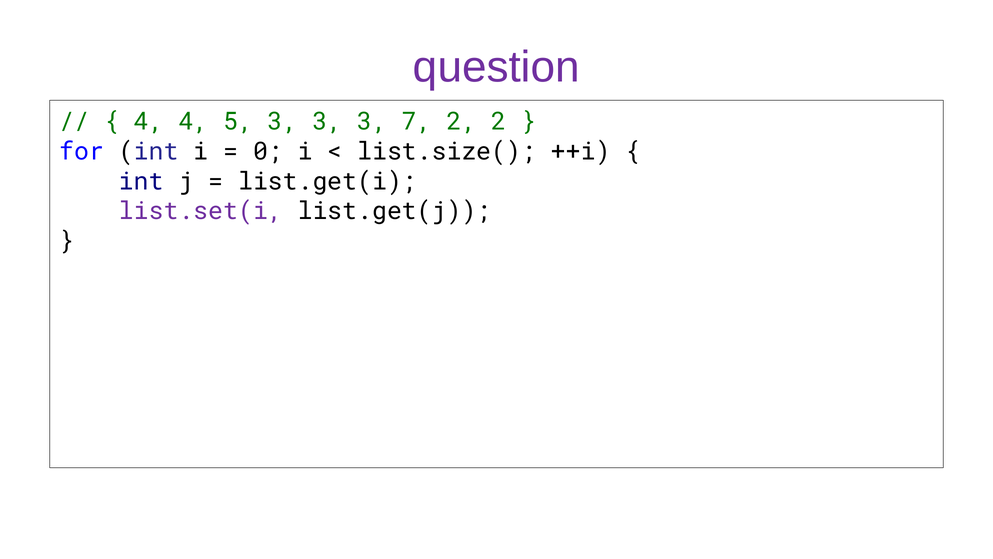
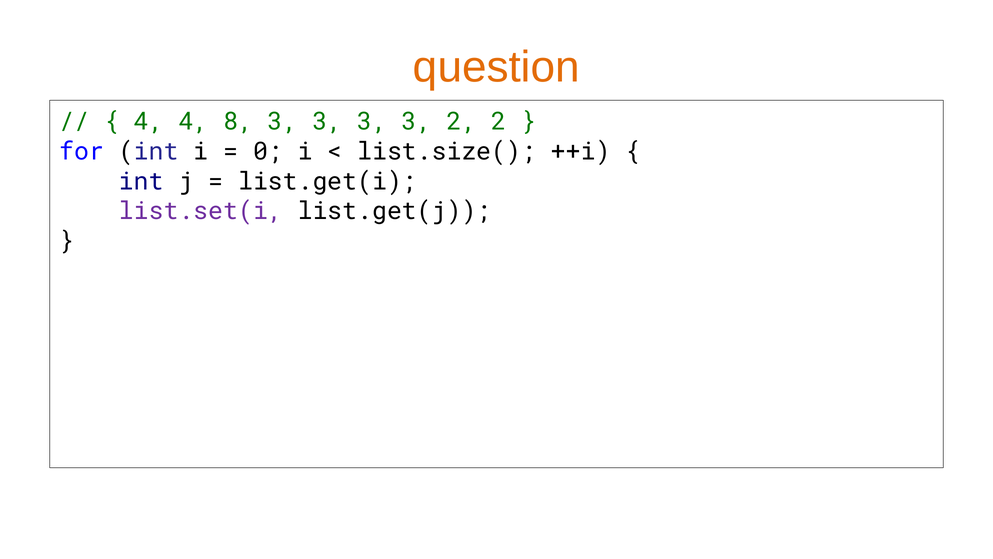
question colour: purple -> orange
5: 5 -> 8
3 3 3 7: 7 -> 3
